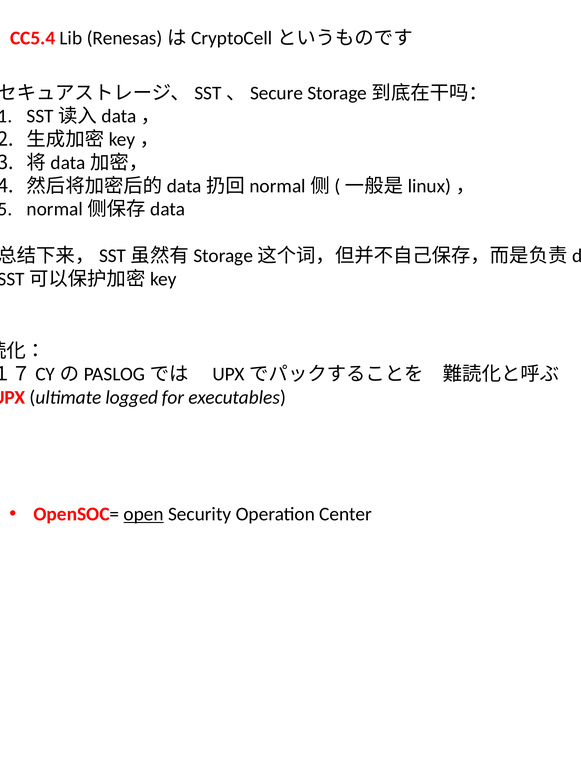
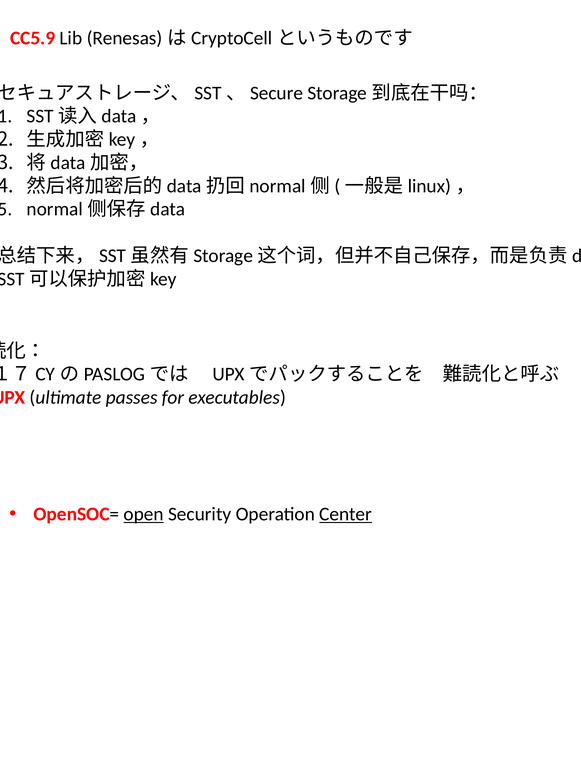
CC5.4: CC5.4 -> CC5.9
logged: logged -> passes
Center underline: none -> present
